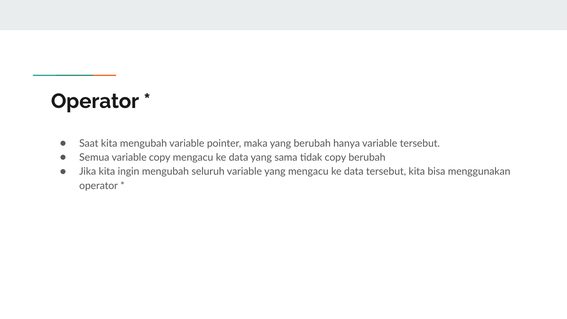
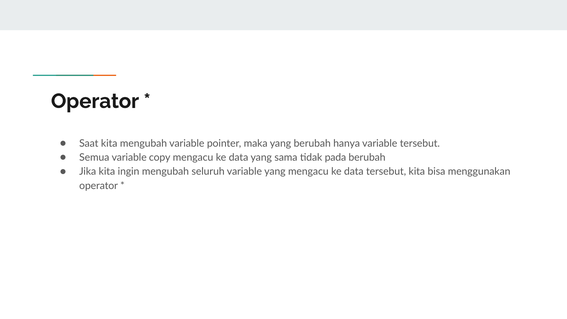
tidak copy: copy -> pada
